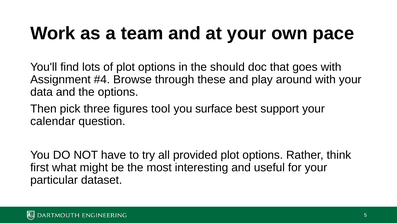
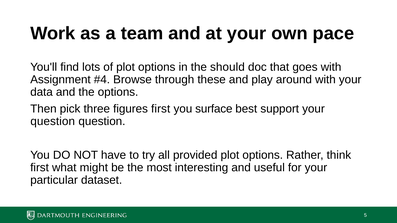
figures tool: tool -> first
calendar at (53, 122): calendar -> question
